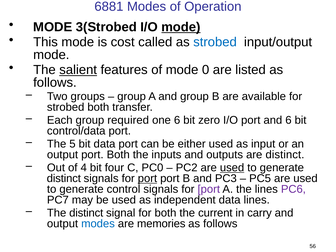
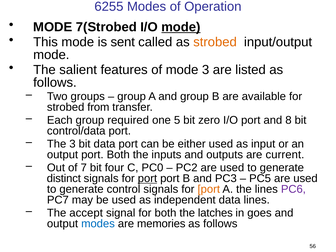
6881: 6881 -> 6255
3(Strobed: 3(Strobed -> 7(Strobed
cost: cost -> sent
strobed at (215, 42) colour: blue -> orange
salient underline: present -> none
mode 0: 0 -> 3
strobed both: both -> from
one 6: 6 -> 5
and 6: 6 -> 8
The 5: 5 -> 3
are distinct: distinct -> current
4: 4 -> 7
used at (232, 168) underline: present -> none
port at (209, 189) colour: purple -> orange
The distinct: distinct -> accept
current: current -> latches
carry: carry -> goes
